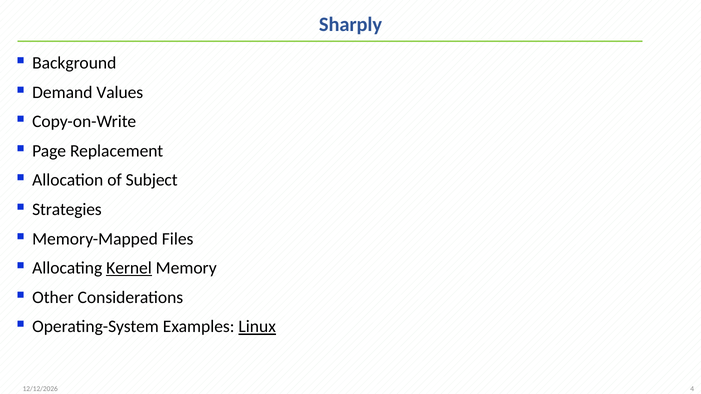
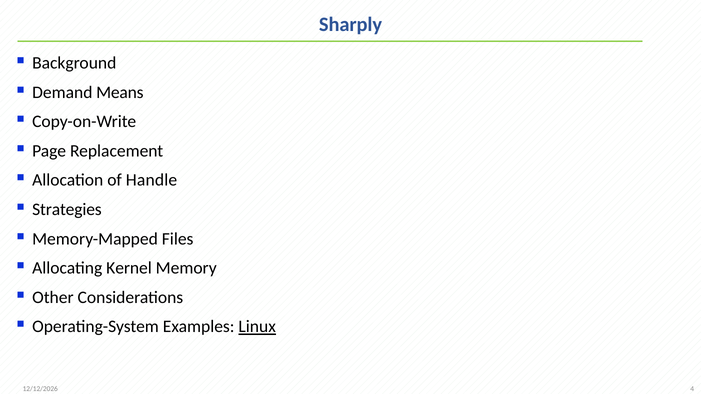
Values: Values -> Means
Subject: Subject -> Handle
Kernel underline: present -> none
